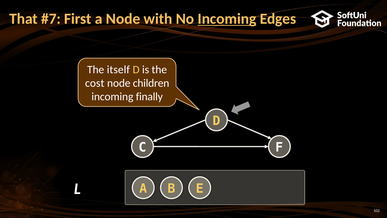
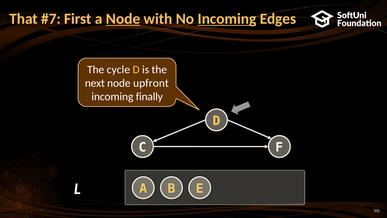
Node at (123, 19) underline: none -> present
itself: itself -> cycle
cost: cost -> next
children: children -> upfront
